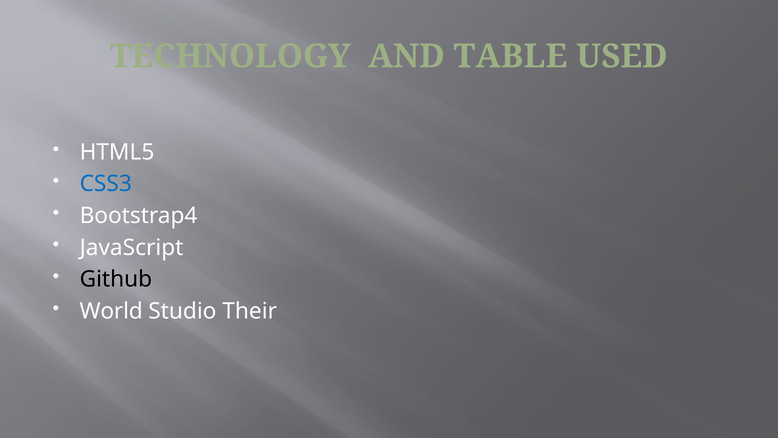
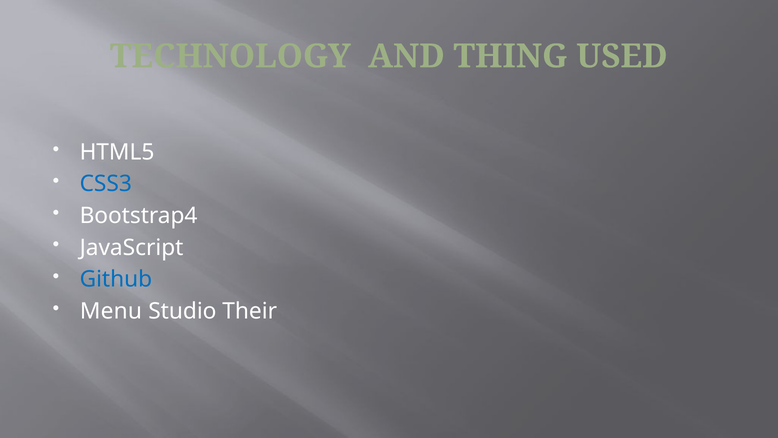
TABLE: TABLE -> THING
Github colour: black -> blue
World: World -> Menu
